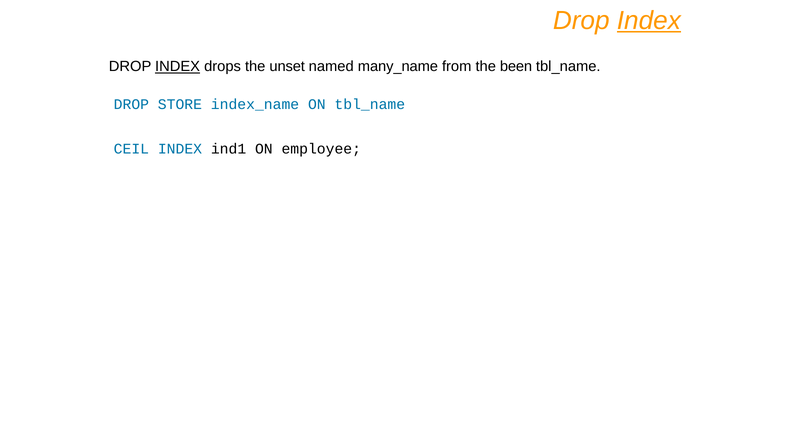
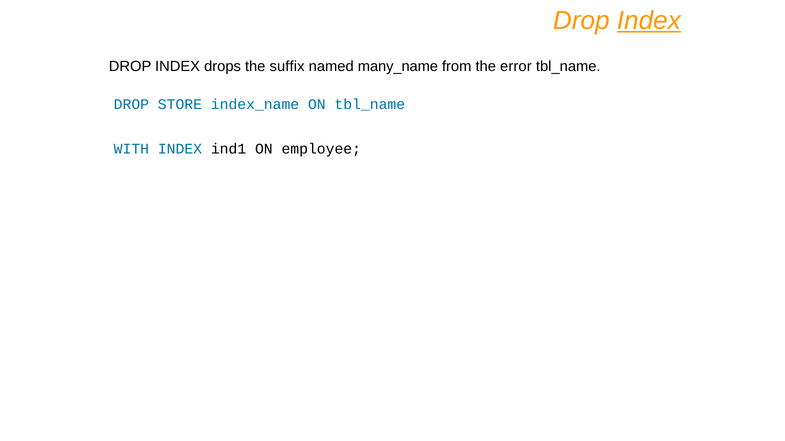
INDEX at (178, 67) underline: present -> none
unset: unset -> suffix
been: been -> error
CEIL: CEIL -> WITH
